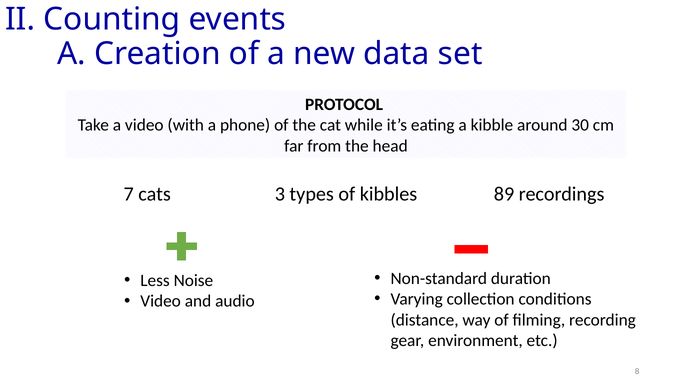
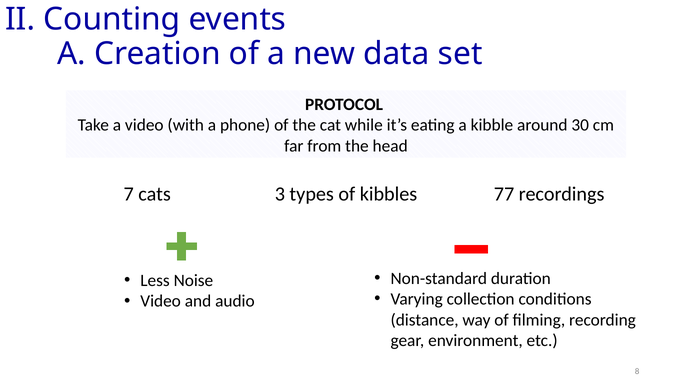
89: 89 -> 77
